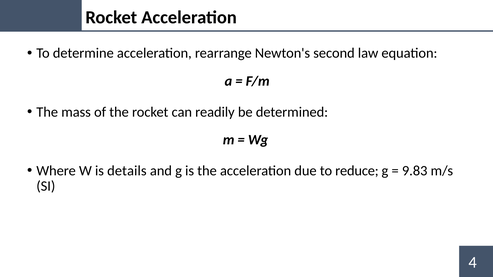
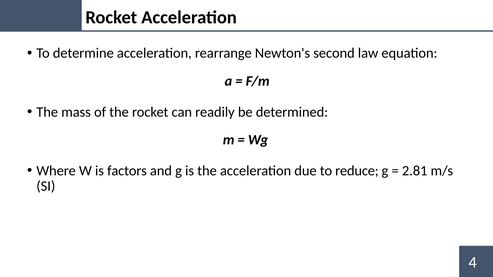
details: details -> factors
9.83: 9.83 -> 2.81
